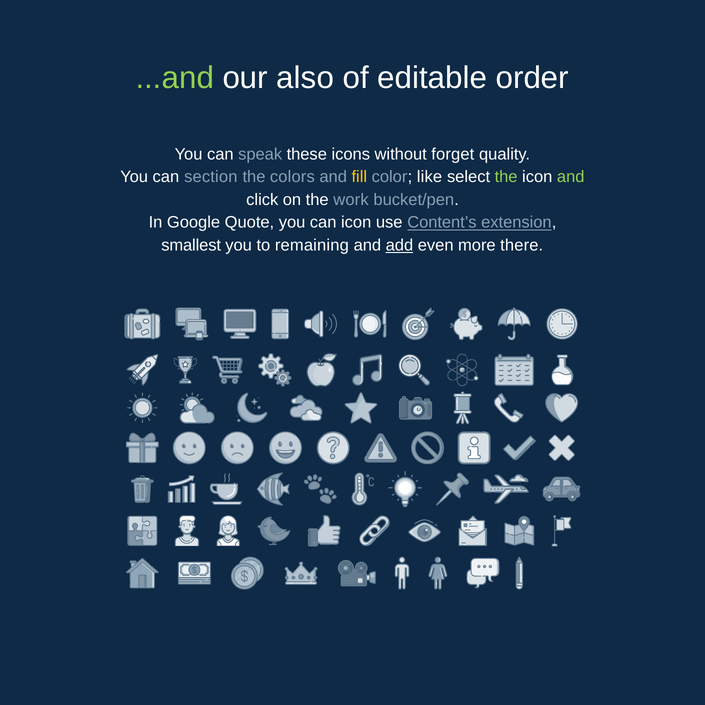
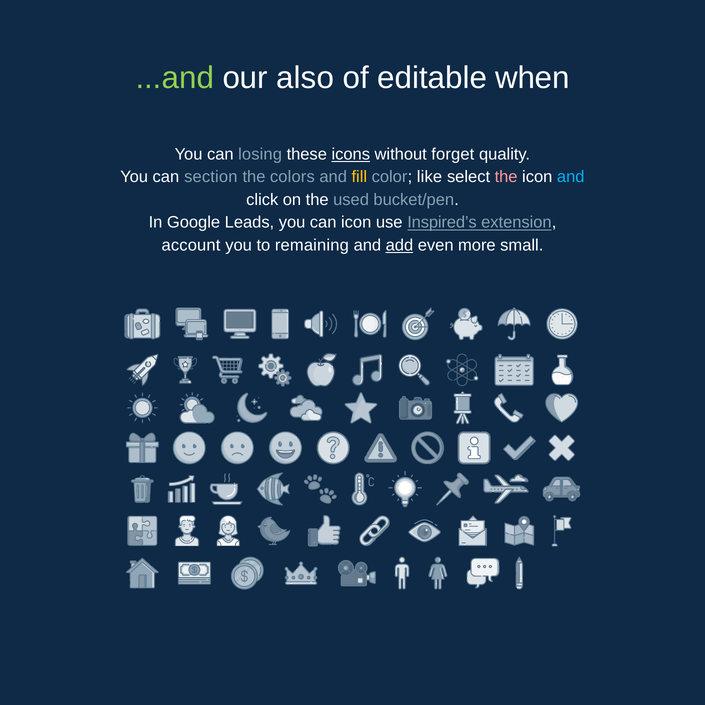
order: order -> when
speak: speak -> losing
icons underline: none -> present
the at (506, 177) colour: light green -> pink
and at (571, 177) colour: light green -> light blue
work: work -> used
Quote: Quote -> Leads
Content’s: Content’s -> Inspired’s
smallest: smallest -> account
there: there -> small
